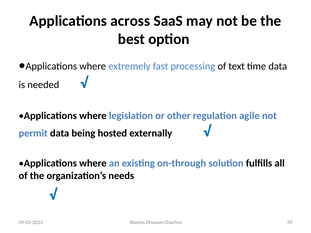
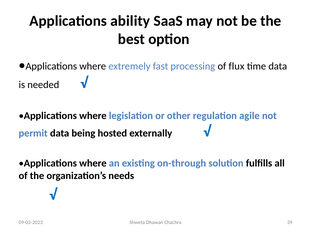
across: across -> ability
text: text -> flux
